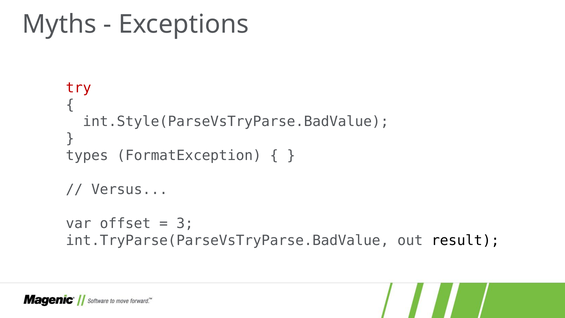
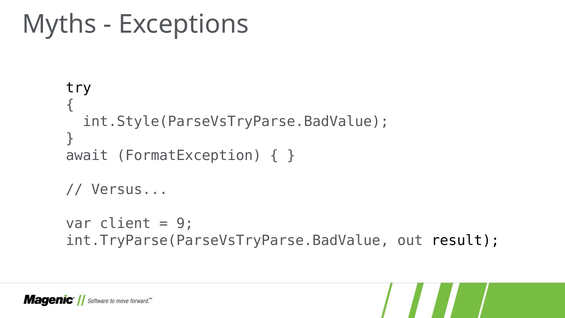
try colour: red -> black
types: types -> await
offset: offset -> client
3: 3 -> 9
